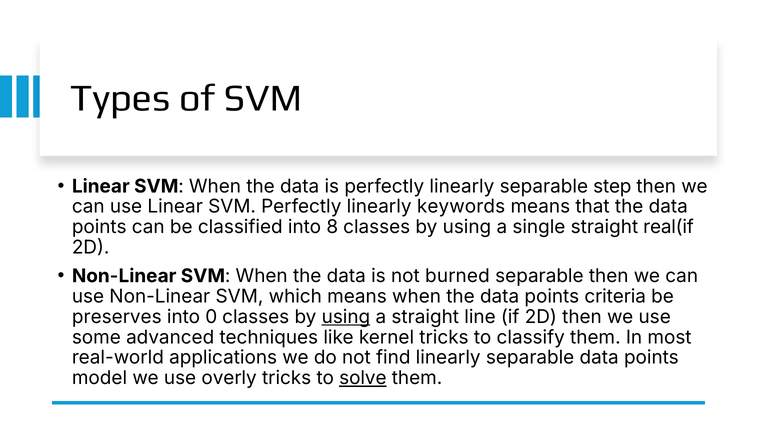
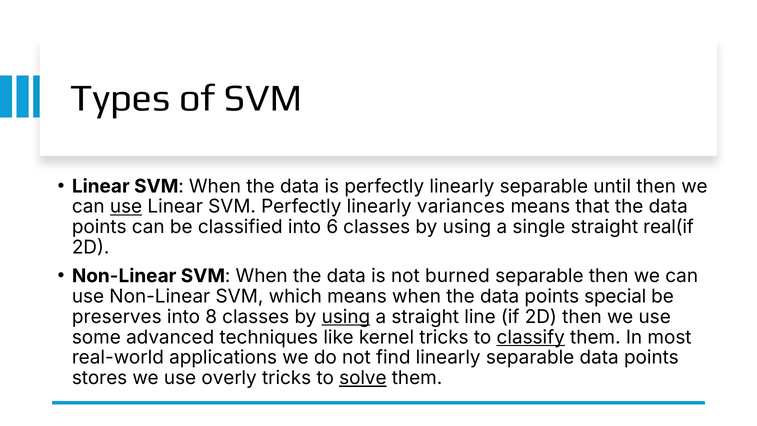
step: step -> until
use at (126, 207) underline: none -> present
keywords: keywords -> variances
8: 8 -> 6
criteria: criteria -> special
0: 0 -> 8
classify underline: none -> present
model: model -> stores
